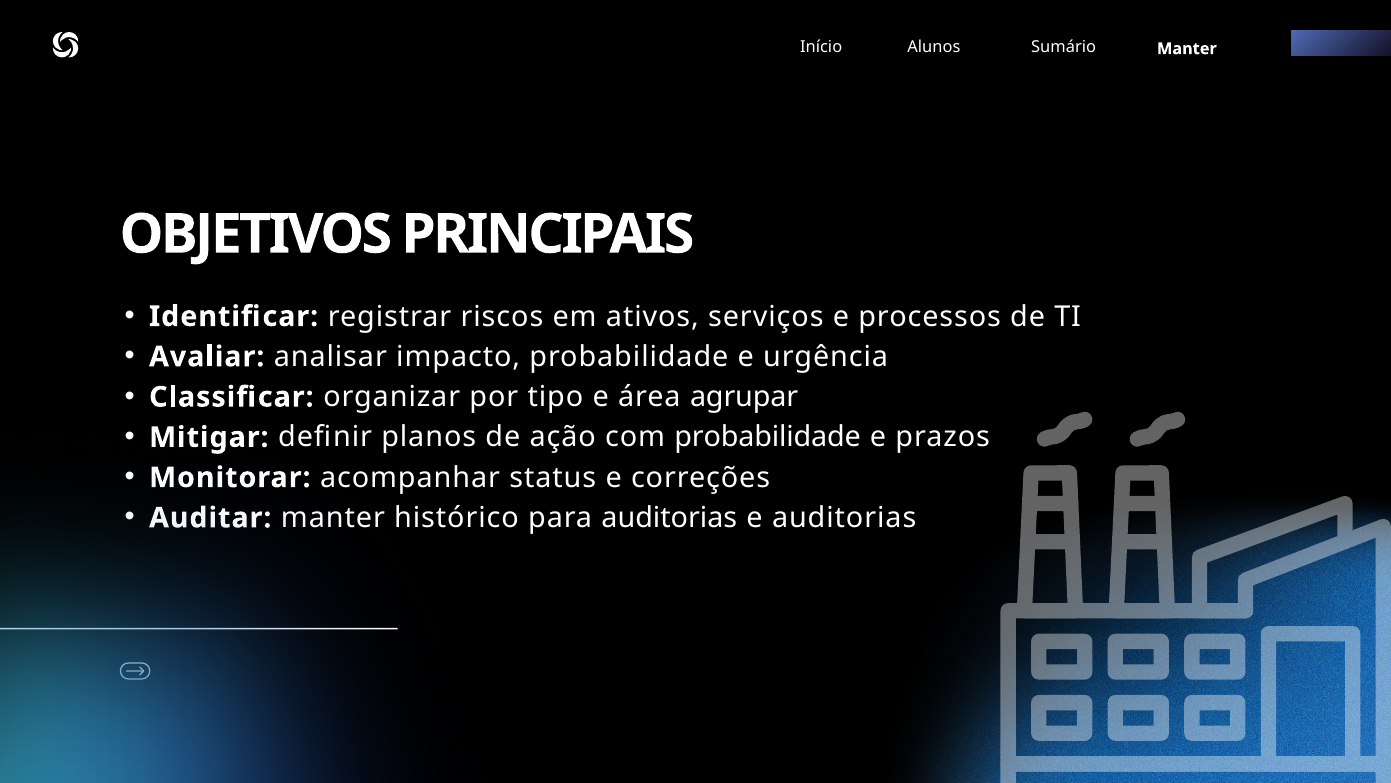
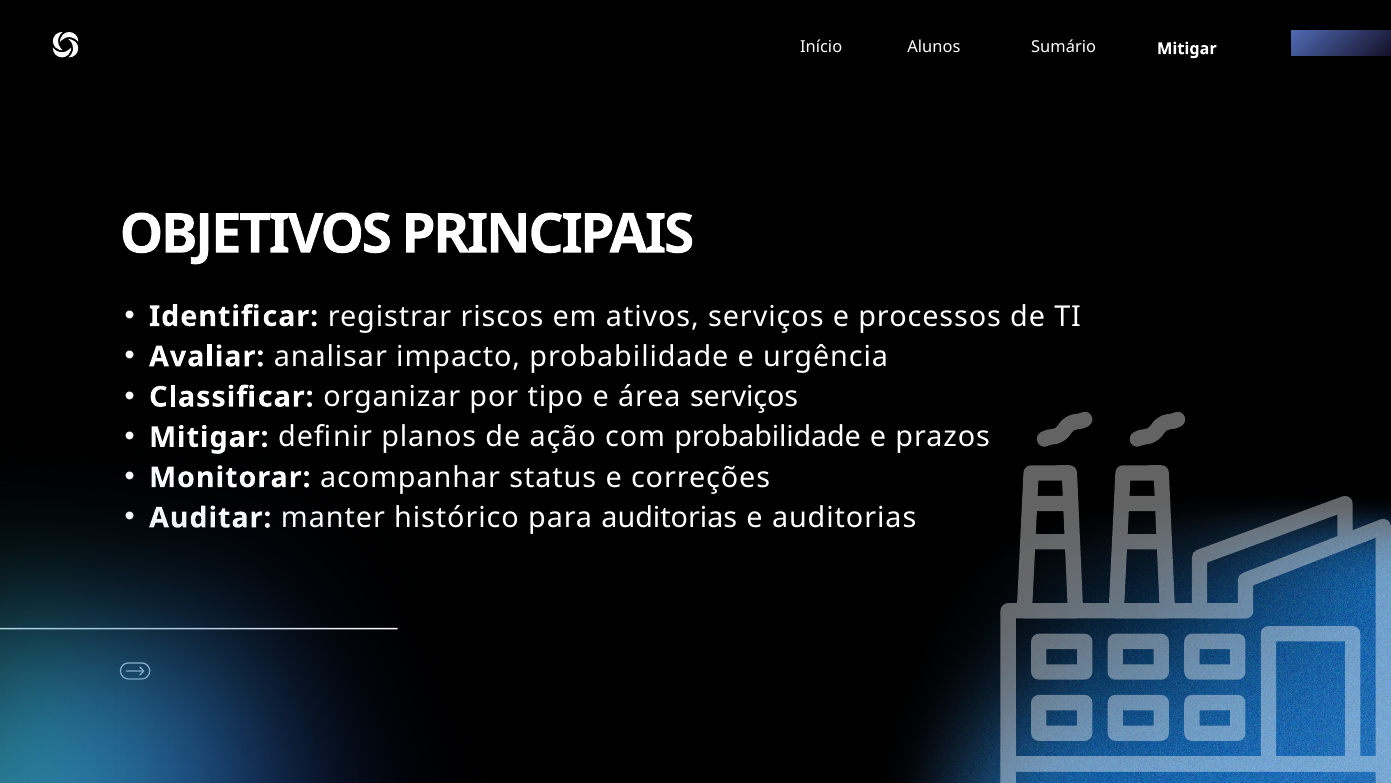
Alunos Manter: Manter -> Mitigar
área agrupar: agrupar -> serviços
